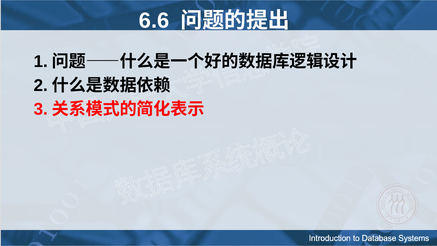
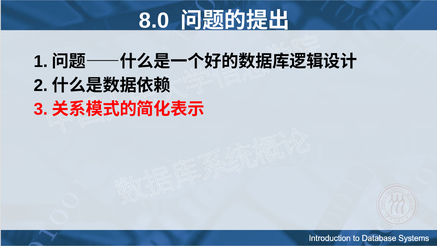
6.6: 6.6 -> 8.0
